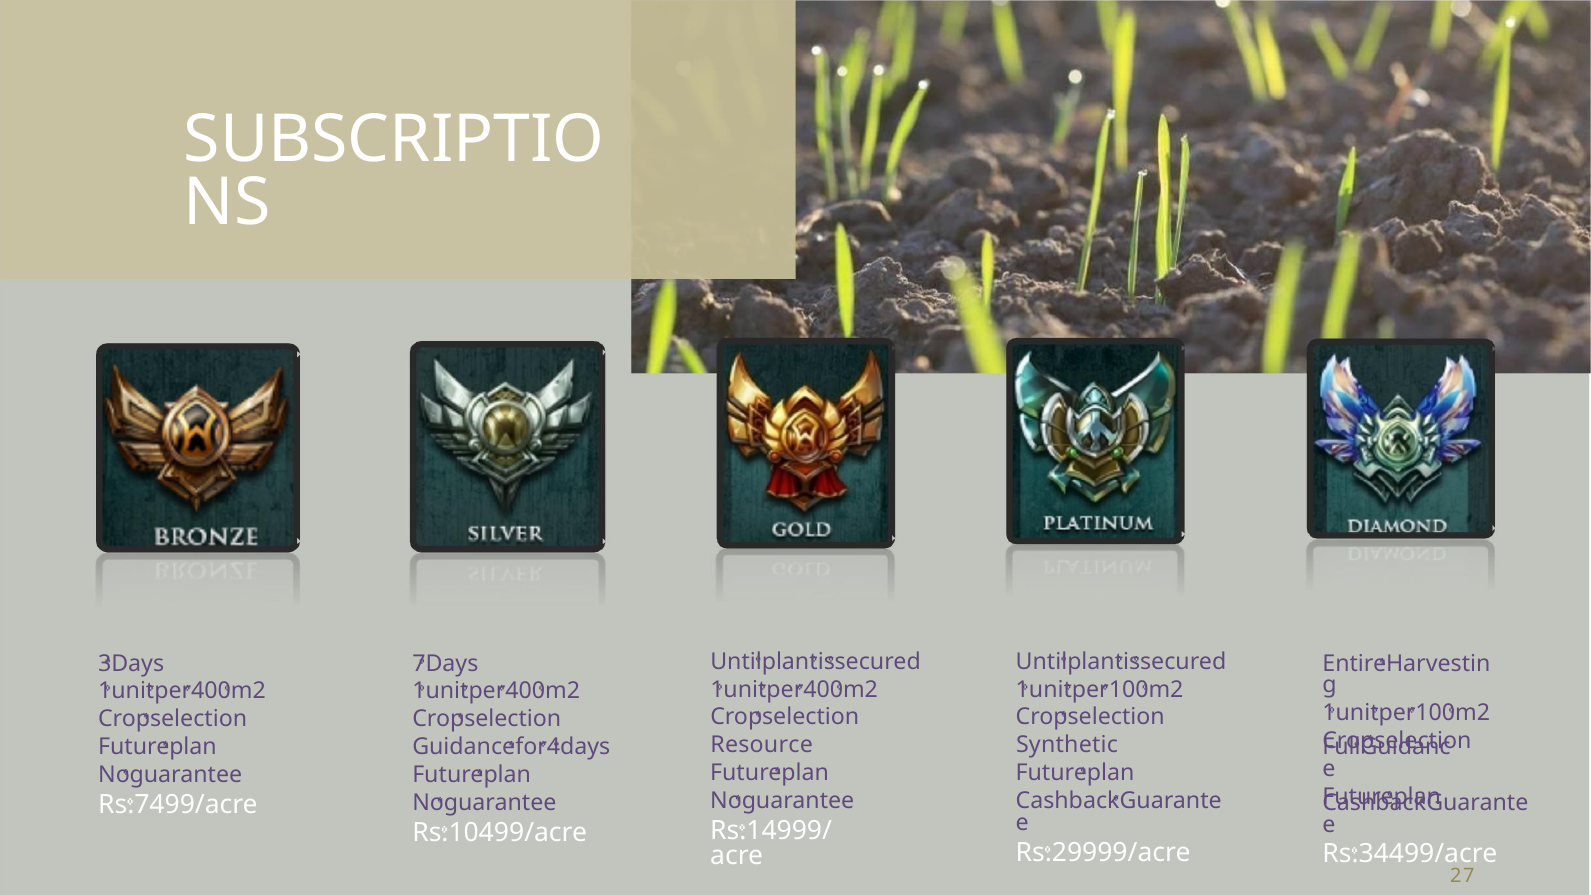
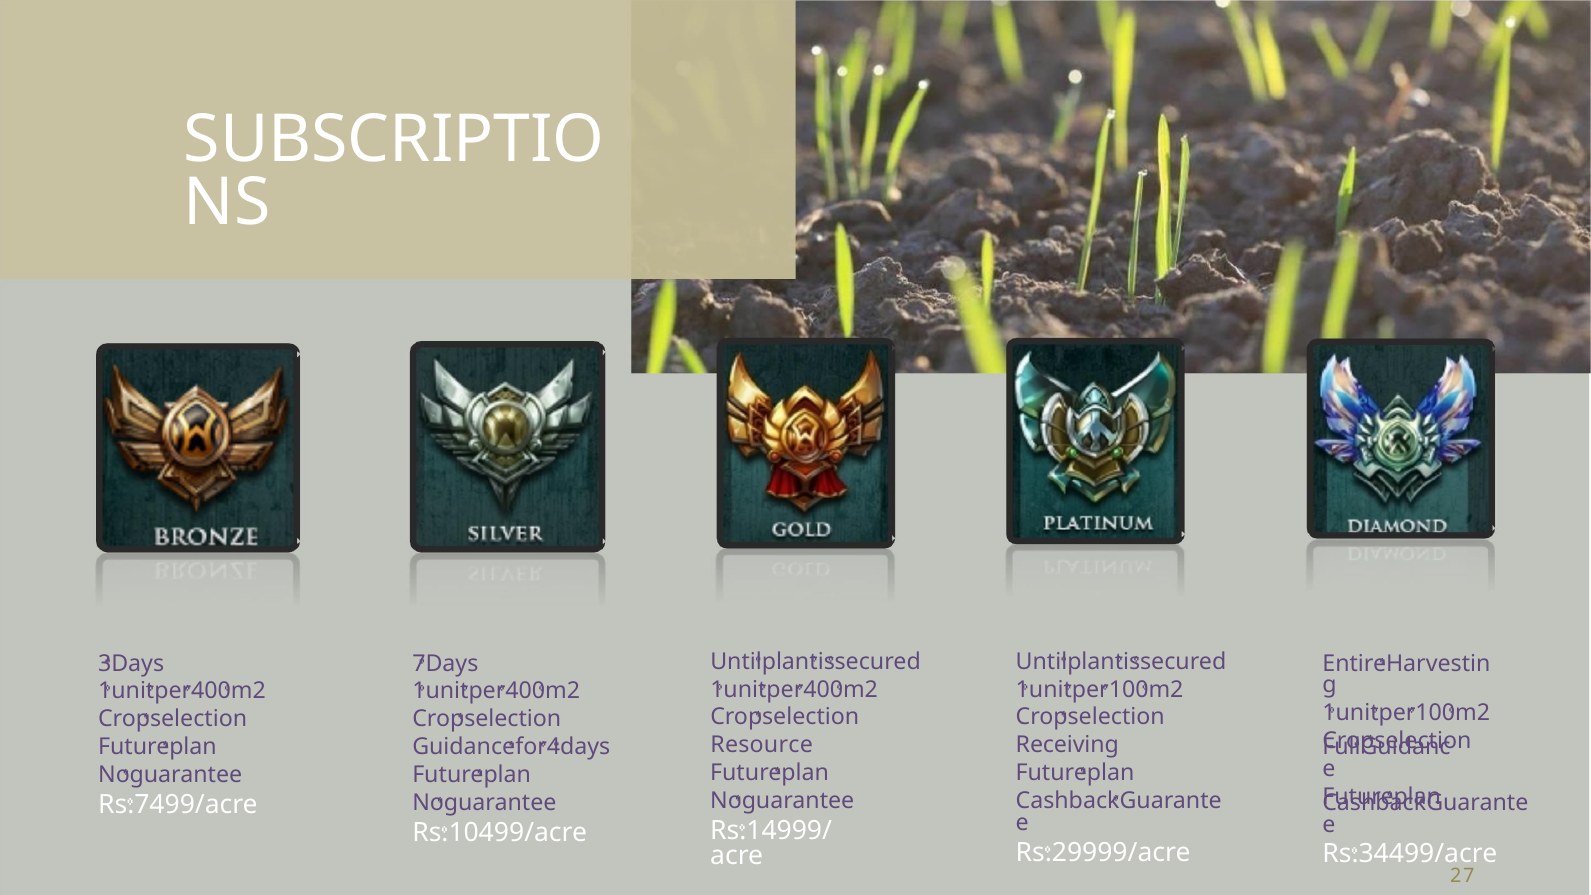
Synthetic: Synthetic -> Receiving
